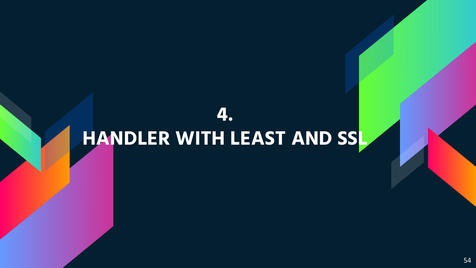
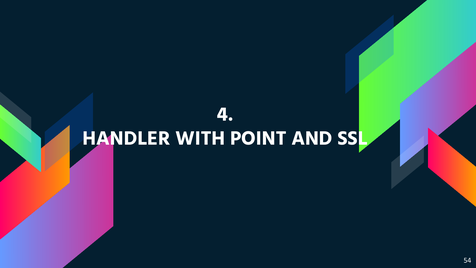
LEAST: LEAST -> POINT
